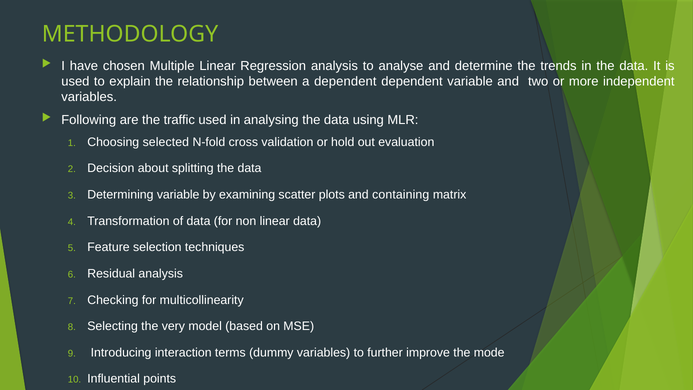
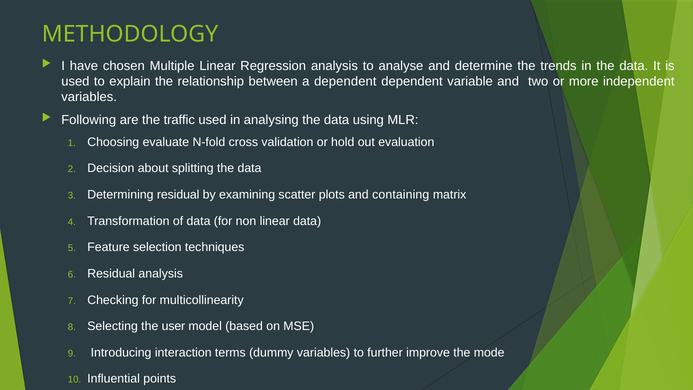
selected: selected -> evaluate
Determining variable: variable -> residual
very: very -> user
